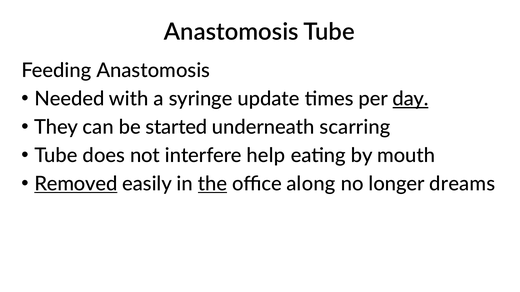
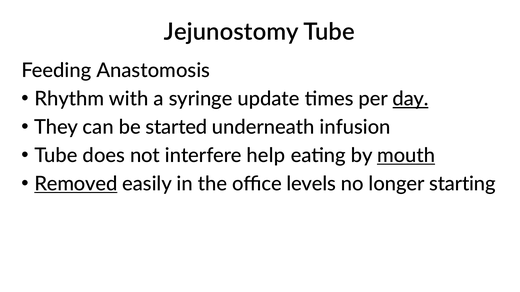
Anastomosis at (231, 32): Anastomosis -> Jejunostomy
Needed: Needed -> Rhythm
scarring: scarring -> infusion
mouth underline: none -> present
the underline: present -> none
along: along -> levels
dreams: dreams -> starting
